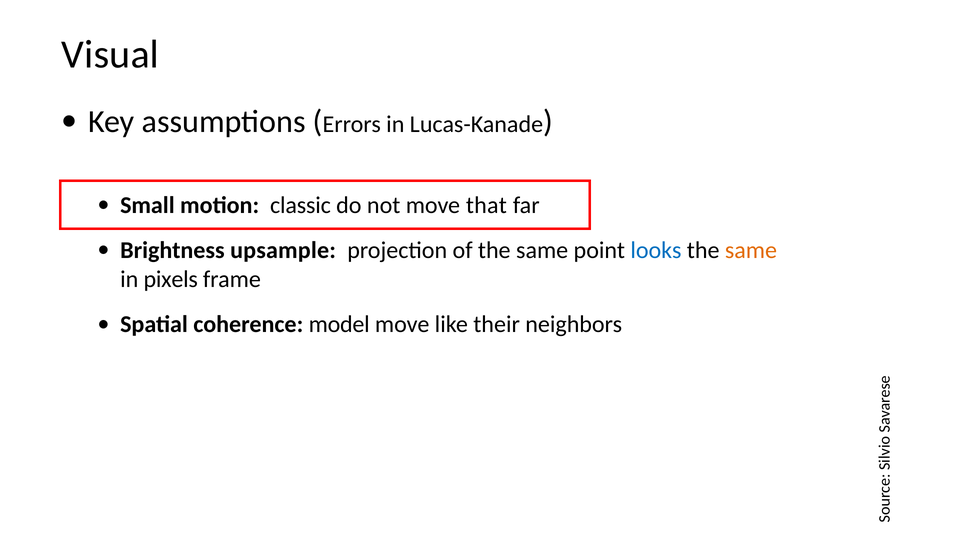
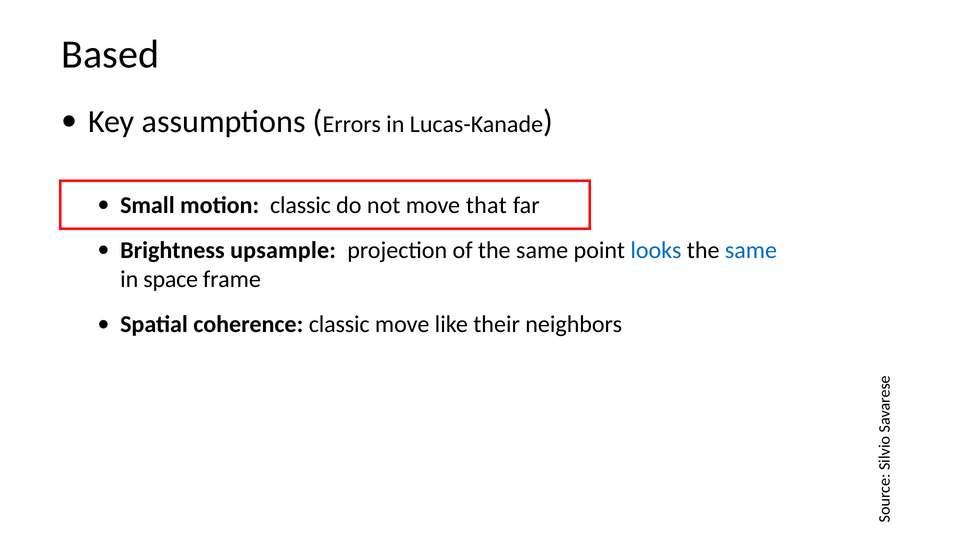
Visual: Visual -> Based
same at (751, 250) colour: orange -> blue
pixels: pixels -> space
coherence model: model -> classic
